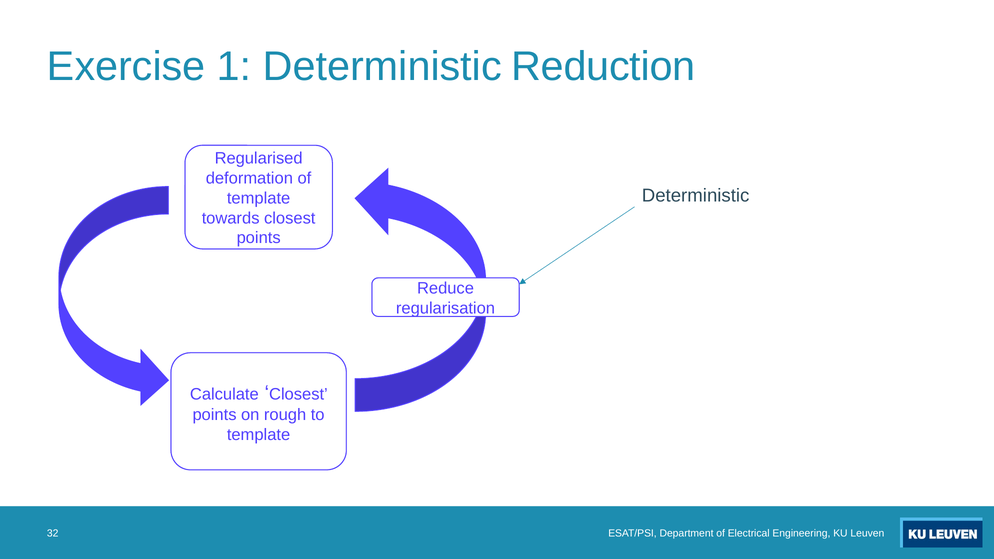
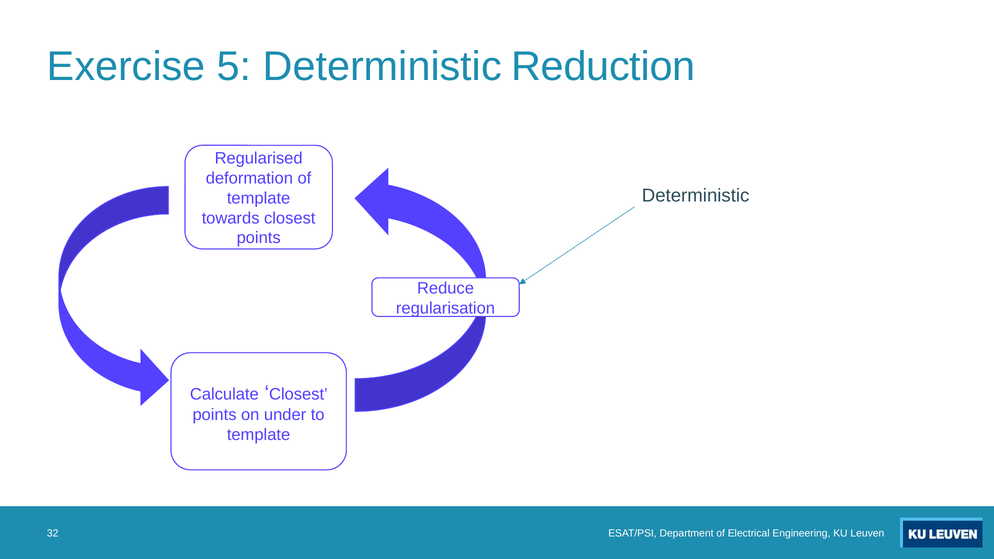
1: 1 -> 5
rough: rough -> under
